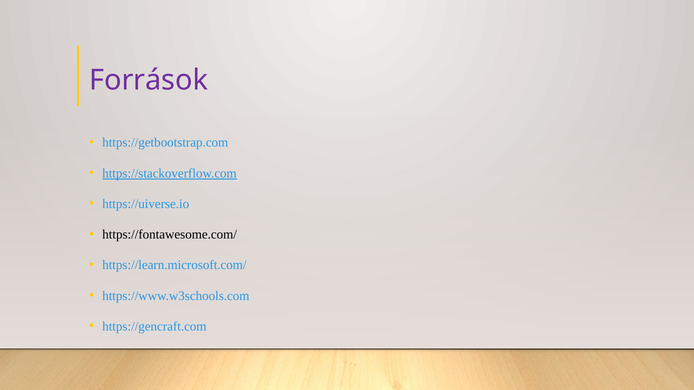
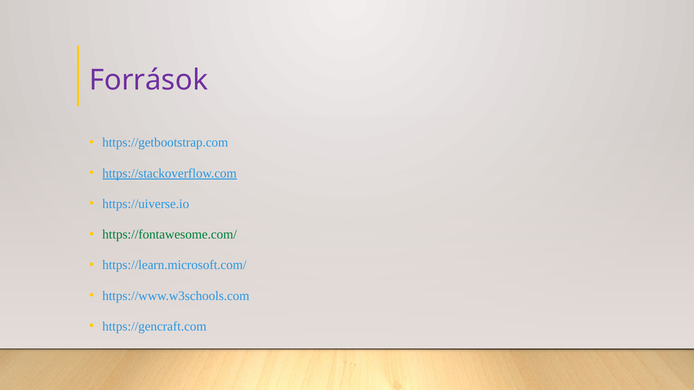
https://fontawesome.com/ colour: black -> green
